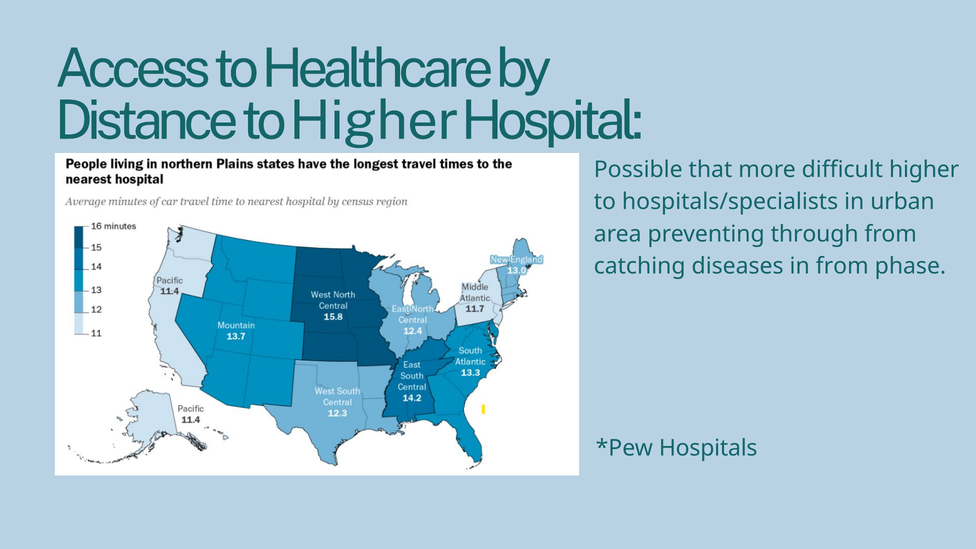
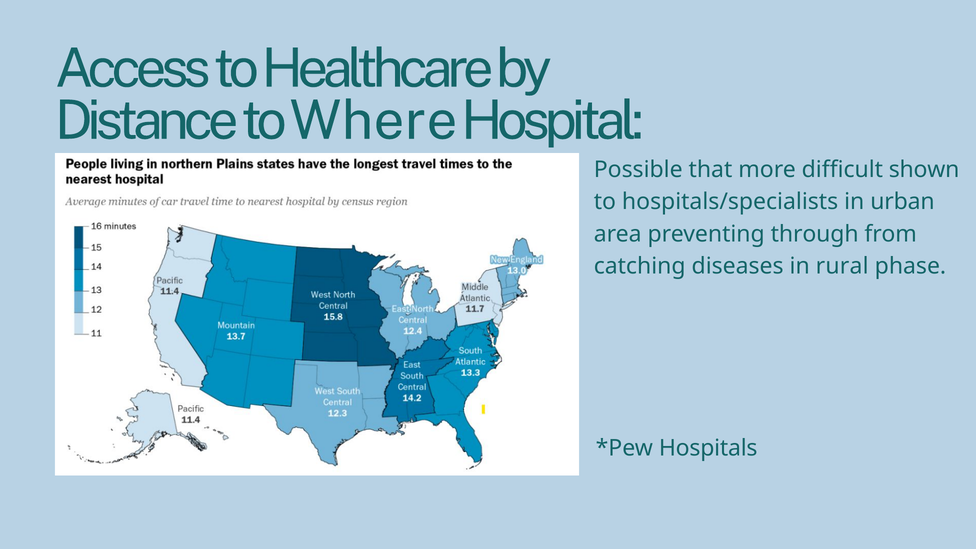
to Higher: Higher -> Where
difficult higher: higher -> shown
in from: from -> rural
